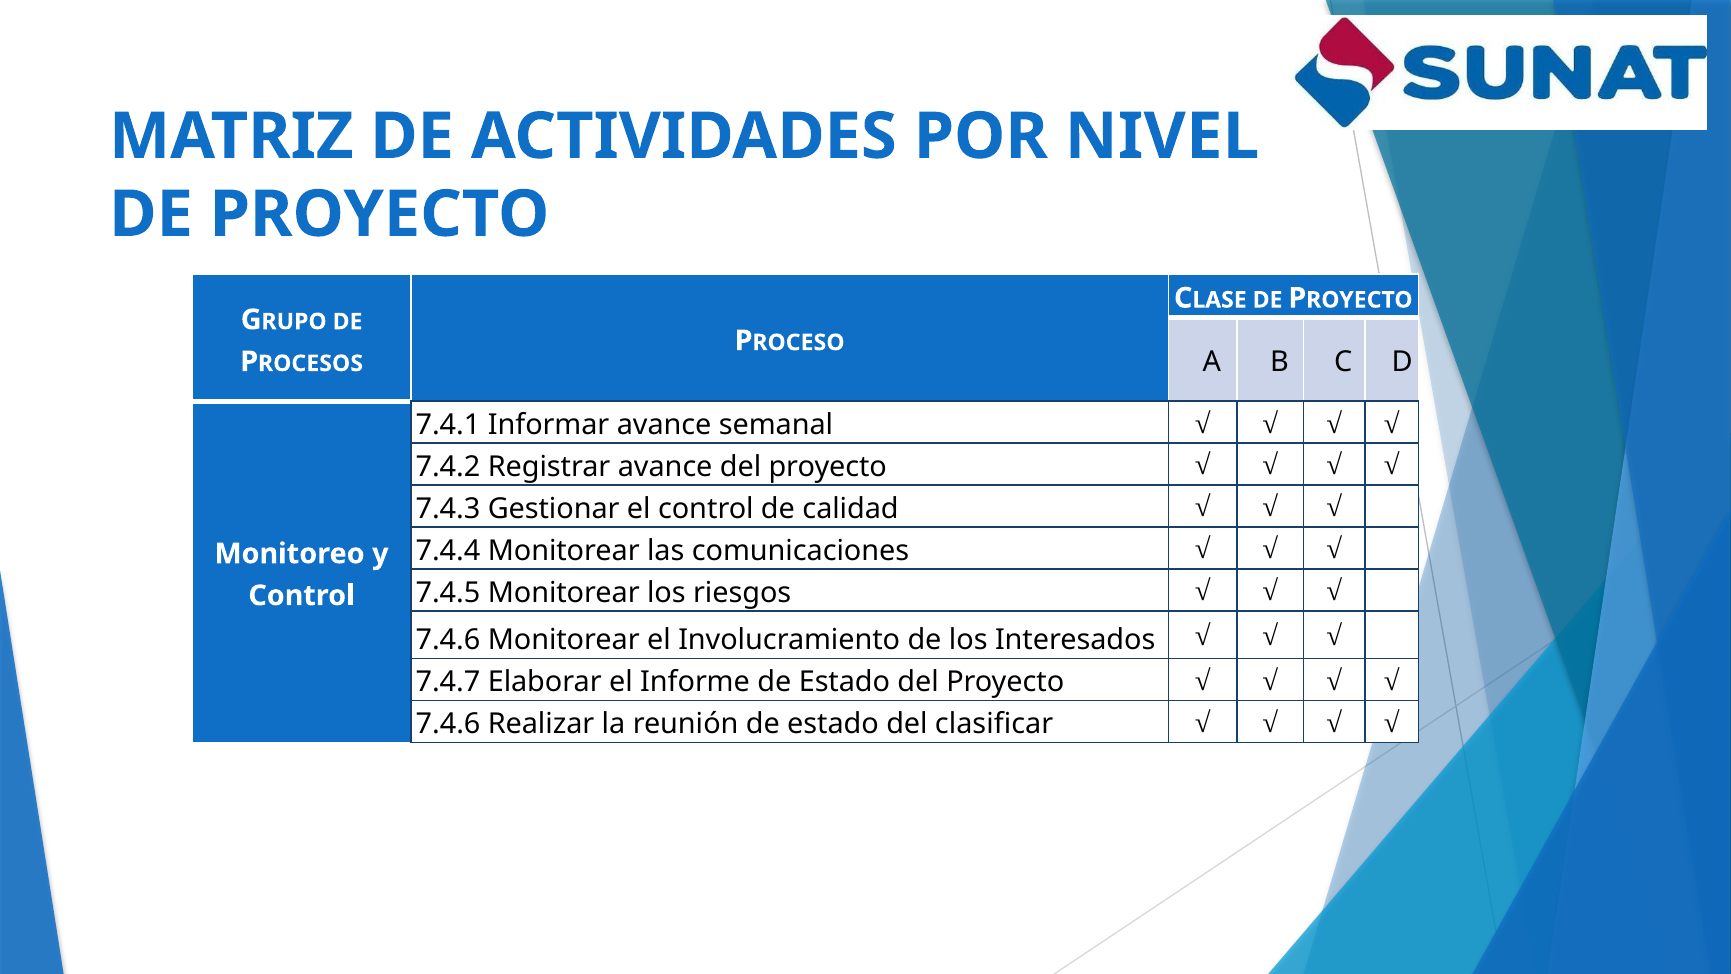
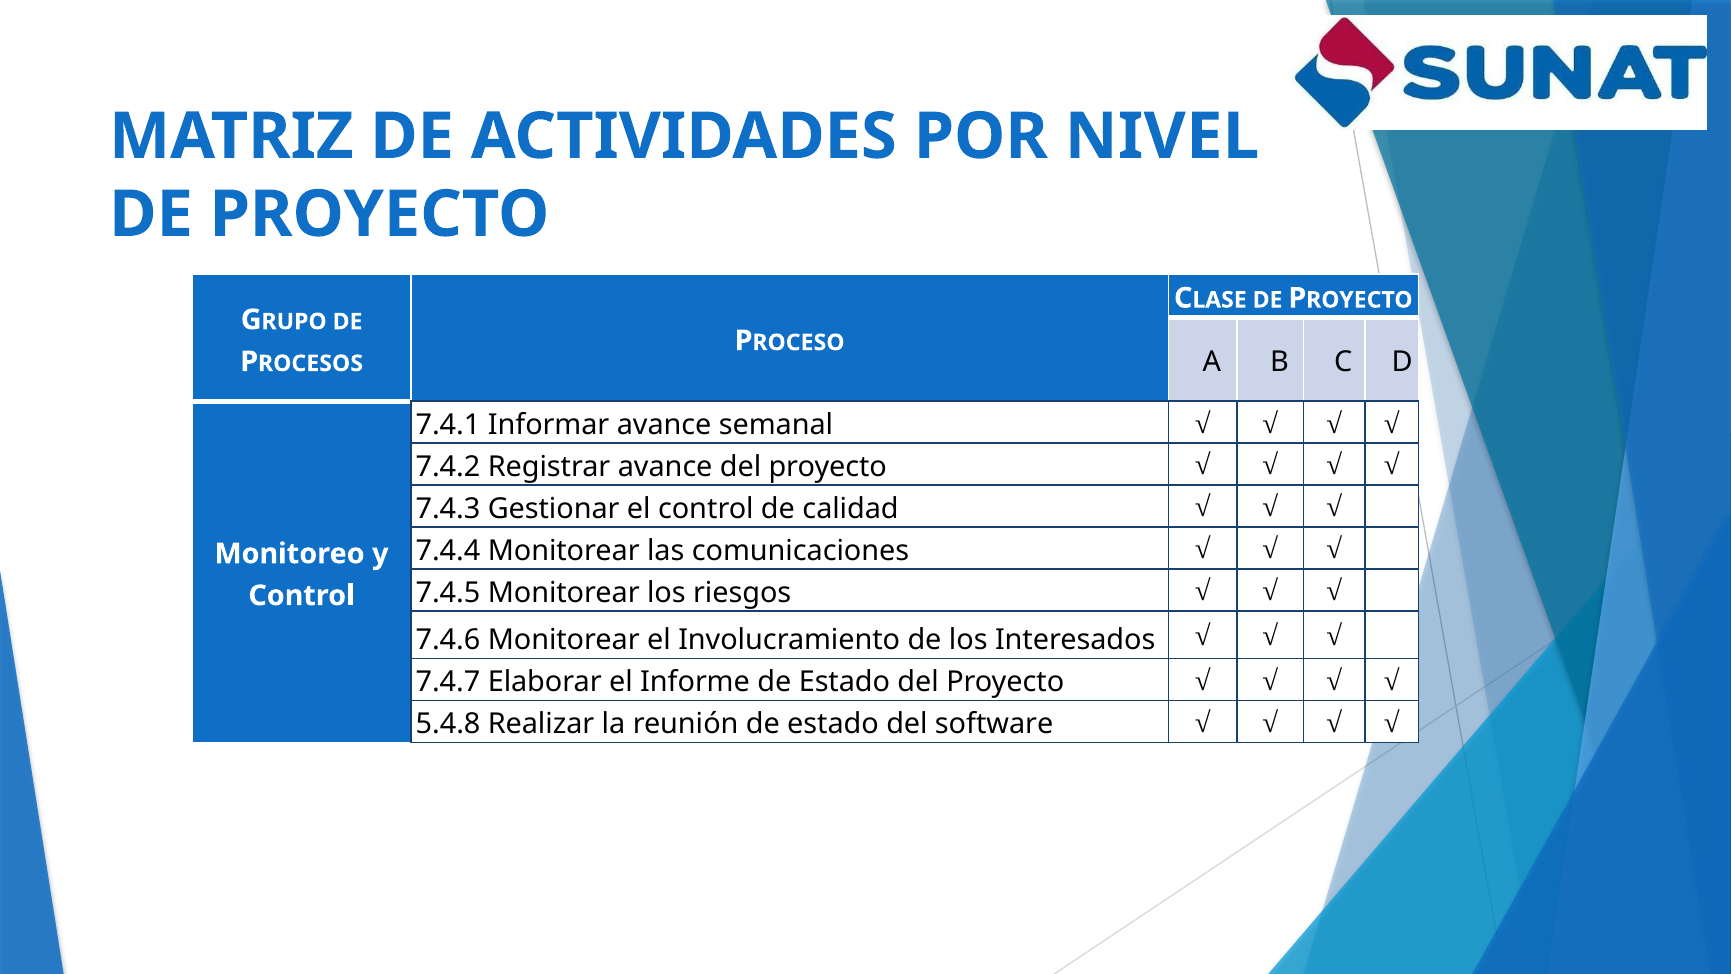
7.4.6 at (448, 724): 7.4.6 -> 5.4.8
clasificar: clasificar -> software
